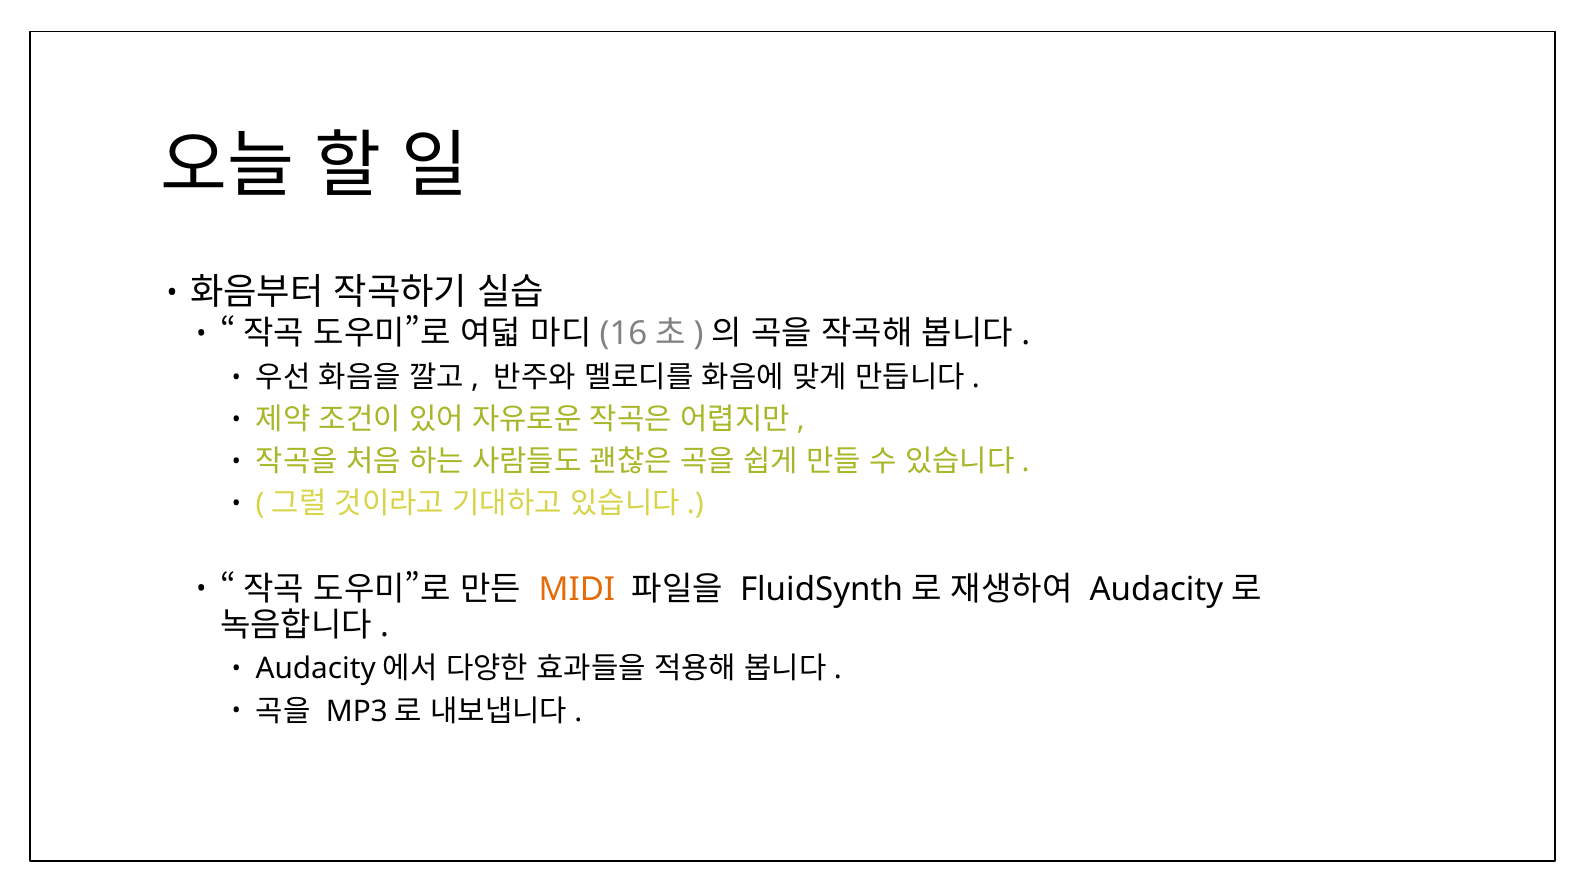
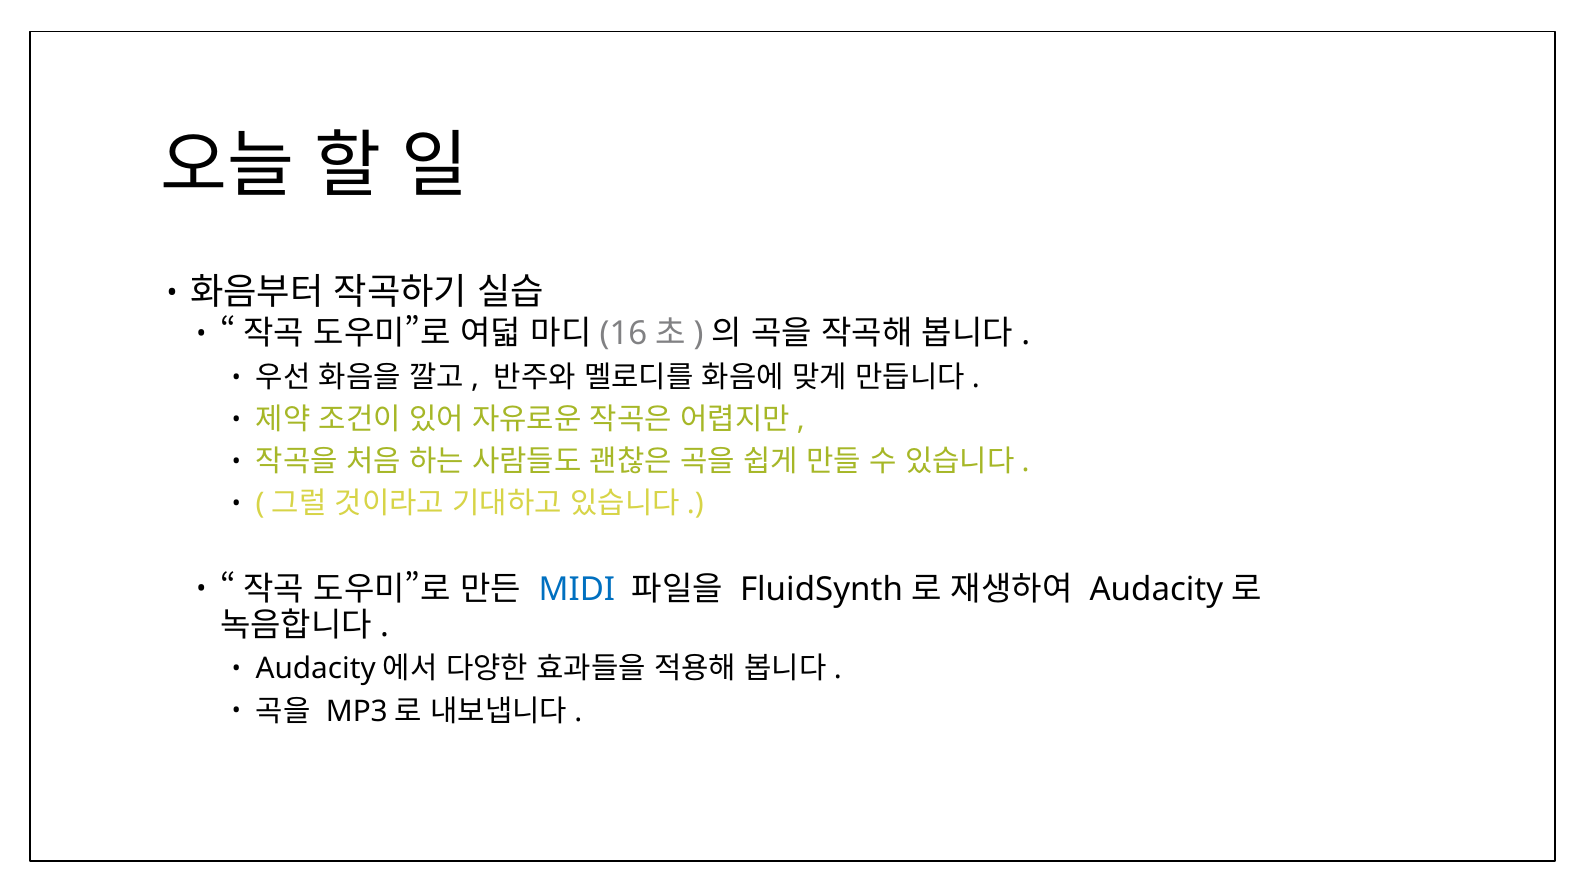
MIDI colour: orange -> blue
